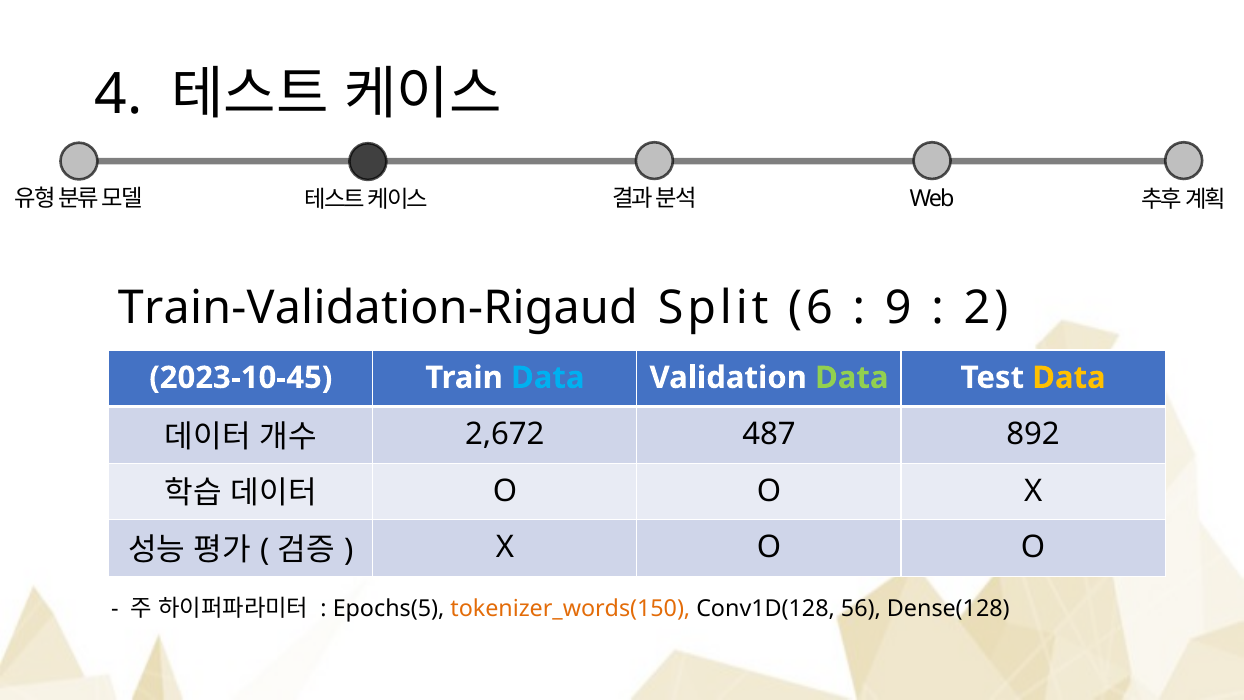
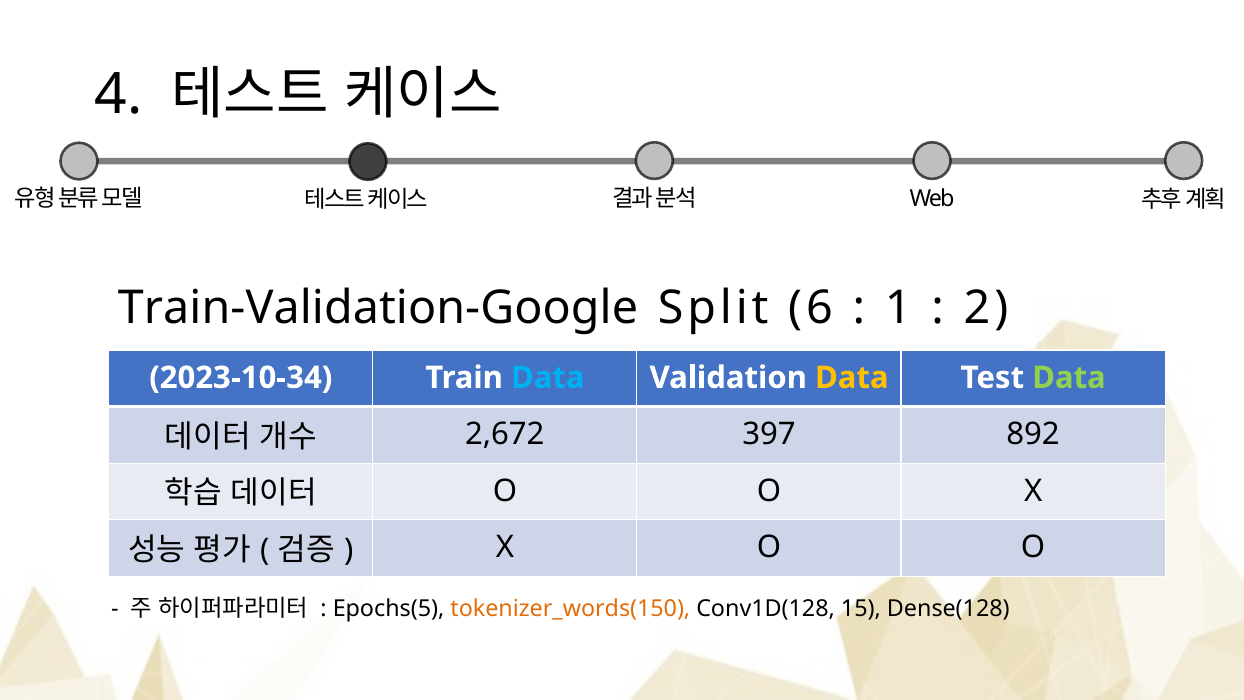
Train-Validation-Rigaud: Train-Validation-Rigaud -> Train-Validation-Google
9: 9 -> 1
2023-10-45: 2023-10-45 -> 2023-10-34
Data at (852, 378) colour: light green -> yellow
Data at (1069, 378) colour: yellow -> light green
487: 487 -> 397
56: 56 -> 15
